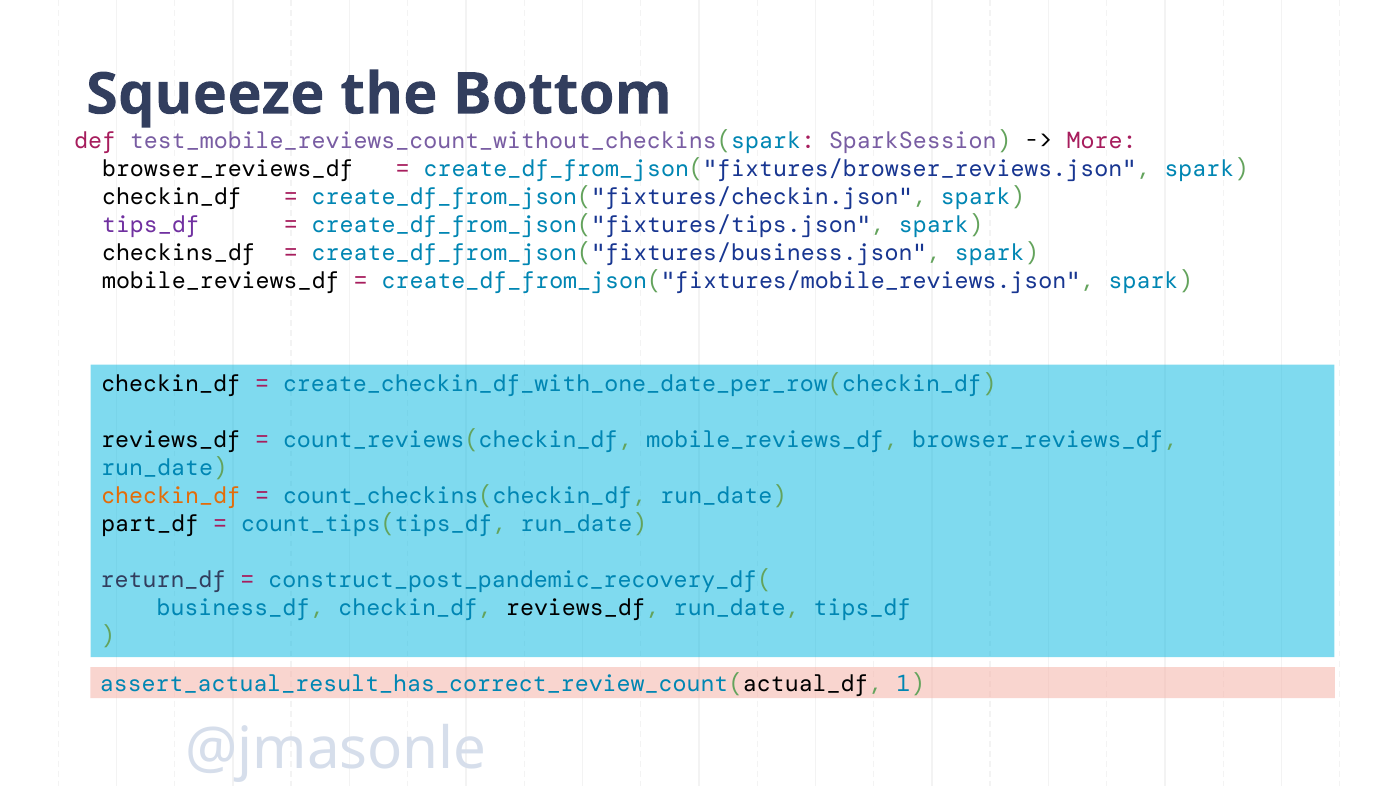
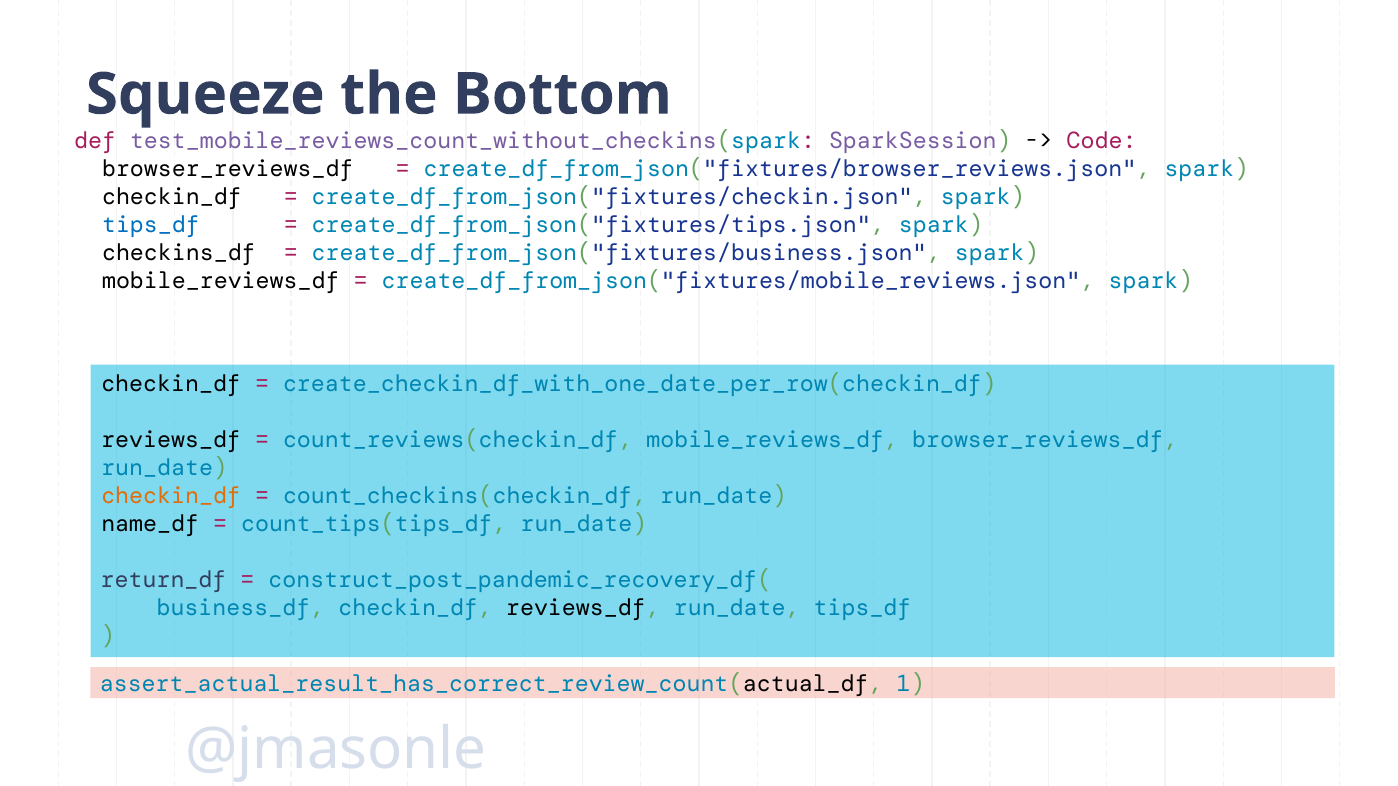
More: More -> Code
tips_df at (151, 225) colour: purple -> blue
part_df: part_df -> name_df
